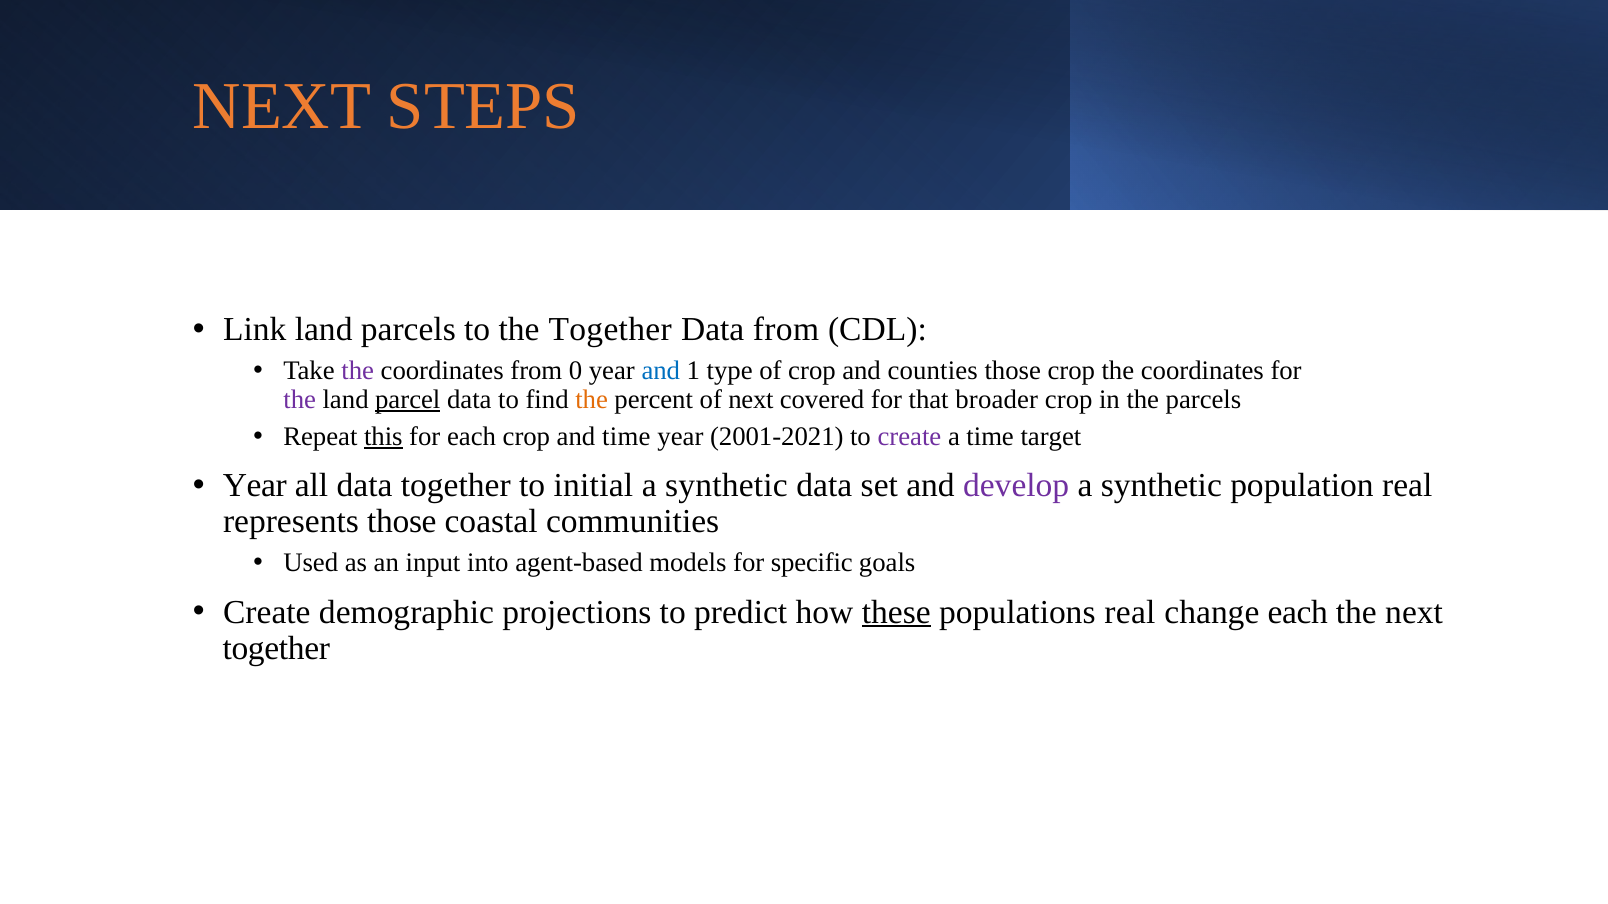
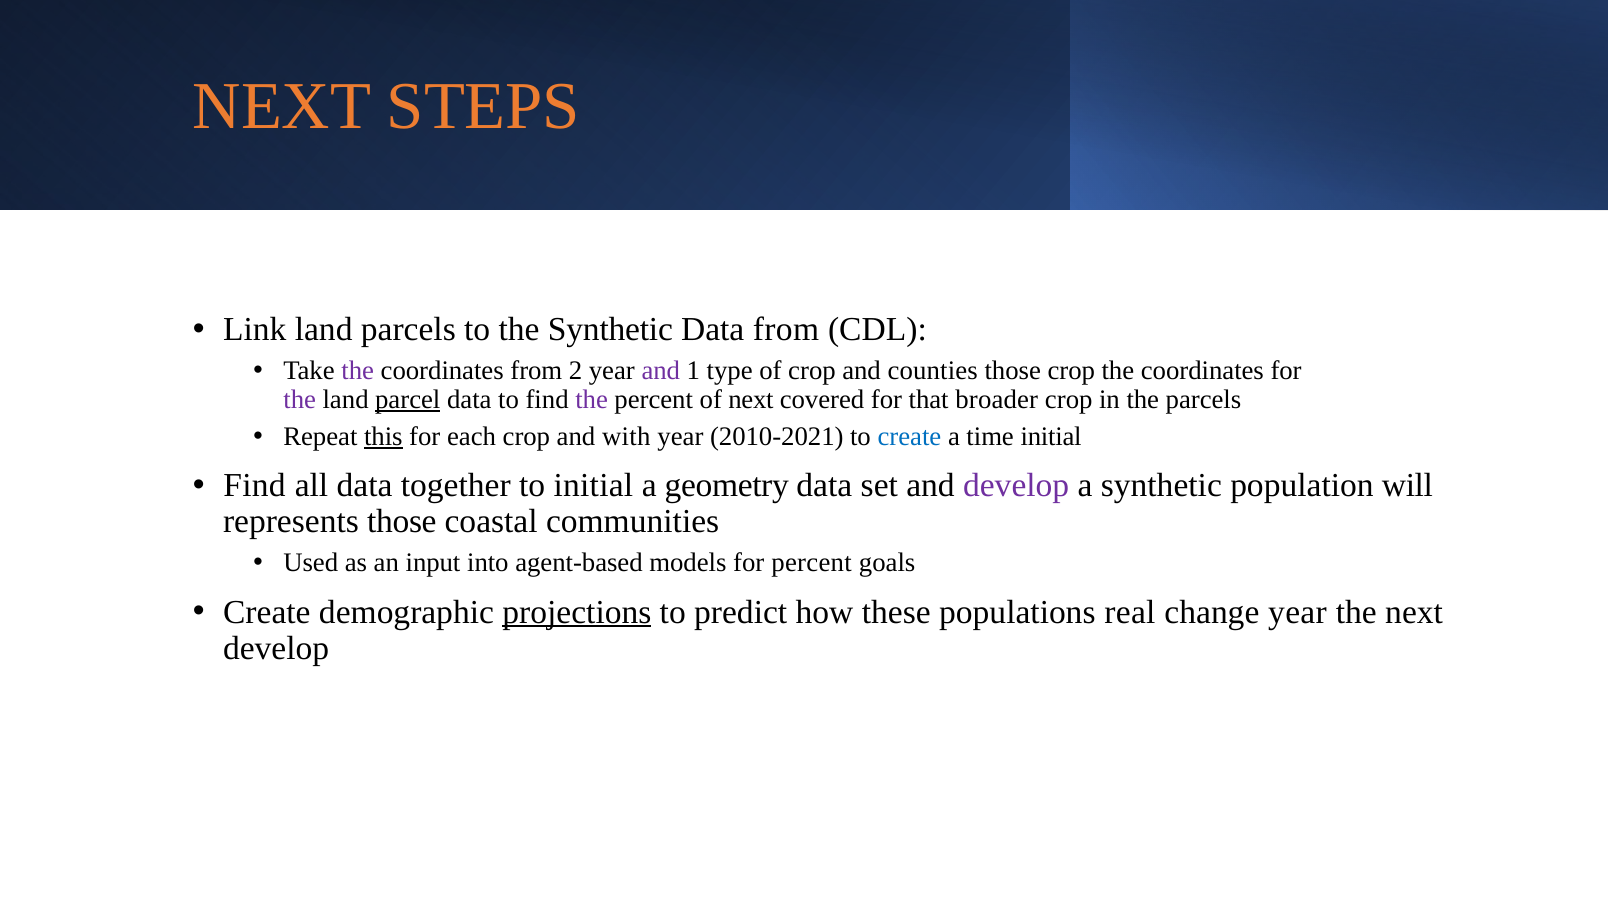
the Together: Together -> Synthetic
0: 0 -> 2
and at (661, 371) colour: blue -> purple
the at (592, 399) colour: orange -> purple
and time: time -> with
2001-2021: 2001-2021 -> 2010-2021
create at (909, 437) colour: purple -> blue
time target: target -> initial
Year at (255, 486): Year -> Find
synthetic at (726, 486): synthetic -> geometry
population real: real -> will
for specific: specific -> percent
projections underline: none -> present
these underline: present -> none
change each: each -> year
together at (276, 649): together -> develop
